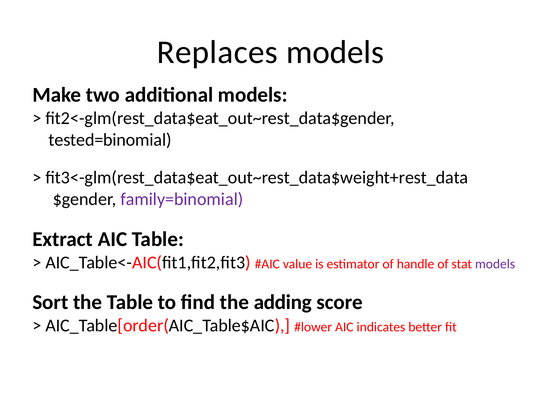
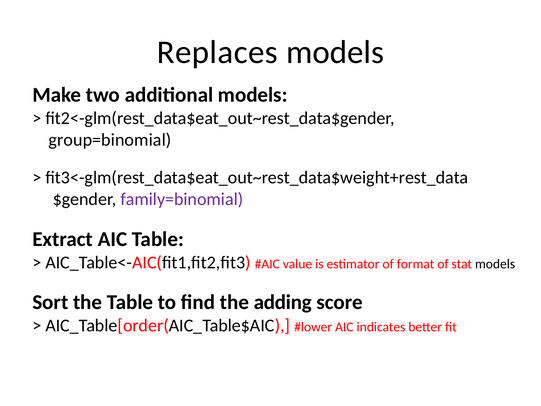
tested=binomial: tested=binomial -> group=binomial
handle: handle -> format
models at (495, 264) colour: purple -> black
